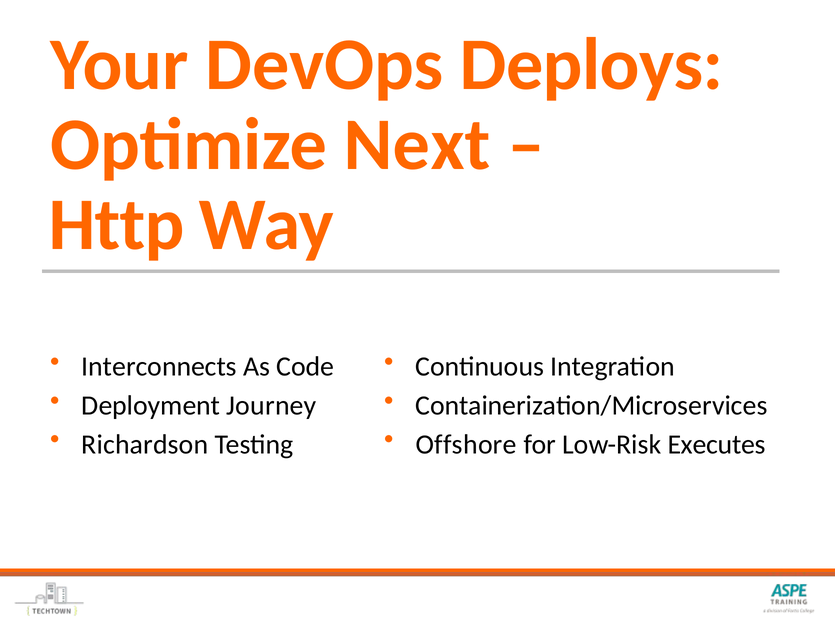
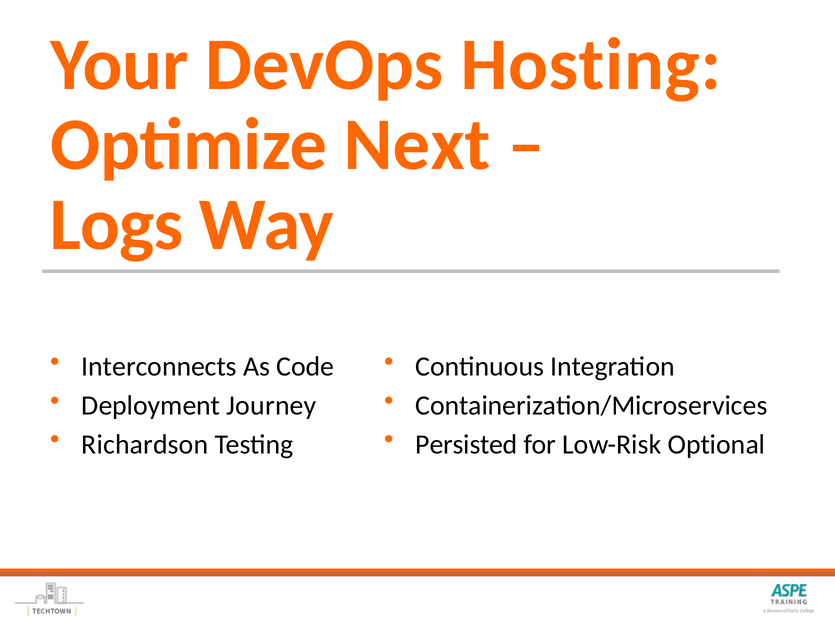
Deploys: Deploys -> Hosting
Http: Http -> Logs
Offshore: Offshore -> Persisted
Executes: Executes -> Optional
